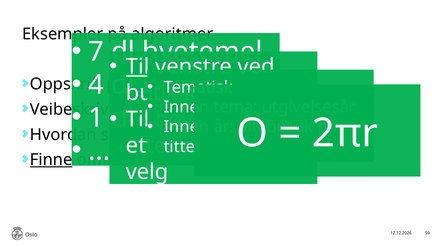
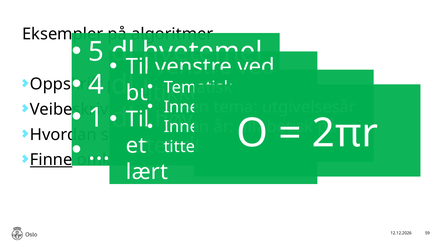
7: 7 -> 5
Til at (138, 67) underline: present -> none
velg: velg -> lært
